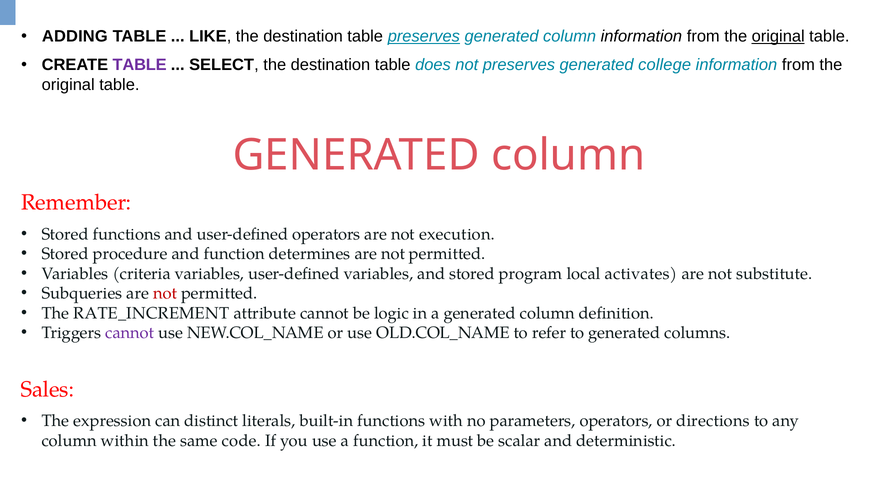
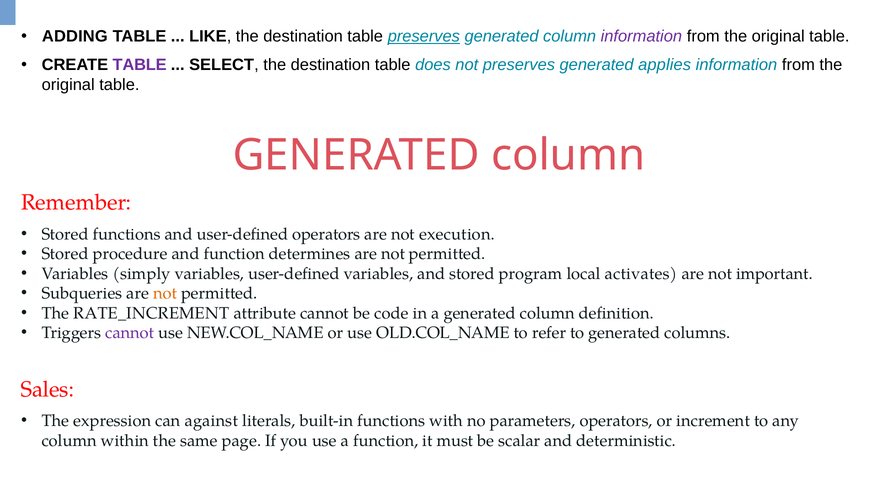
information at (641, 36) colour: black -> purple
original at (778, 36) underline: present -> none
college: college -> applies
criteria: criteria -> simply
substitute: substitute -> important
not at (165, 293) colour: red -> orange
logic: logic -> code
distinct: distinct -> against
directions: directions -> increment
code: code -> page
